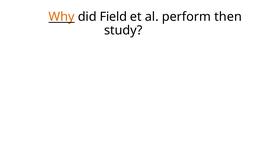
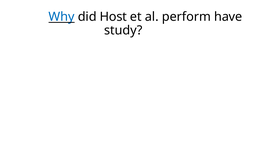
Why colour: orange -> blue
Field: Field -> Host
then: then -> have
